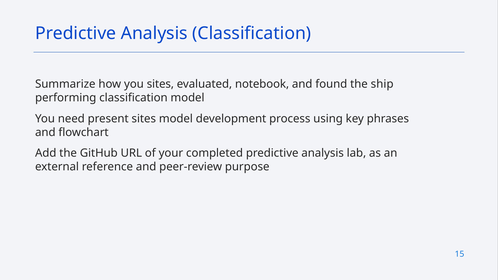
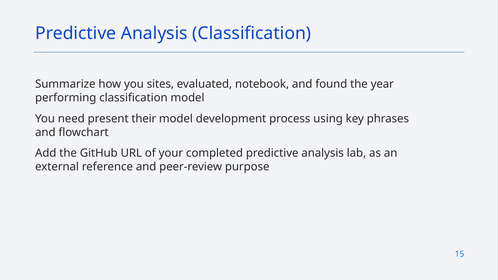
ship: ship -> year
present sites: sites -> their
